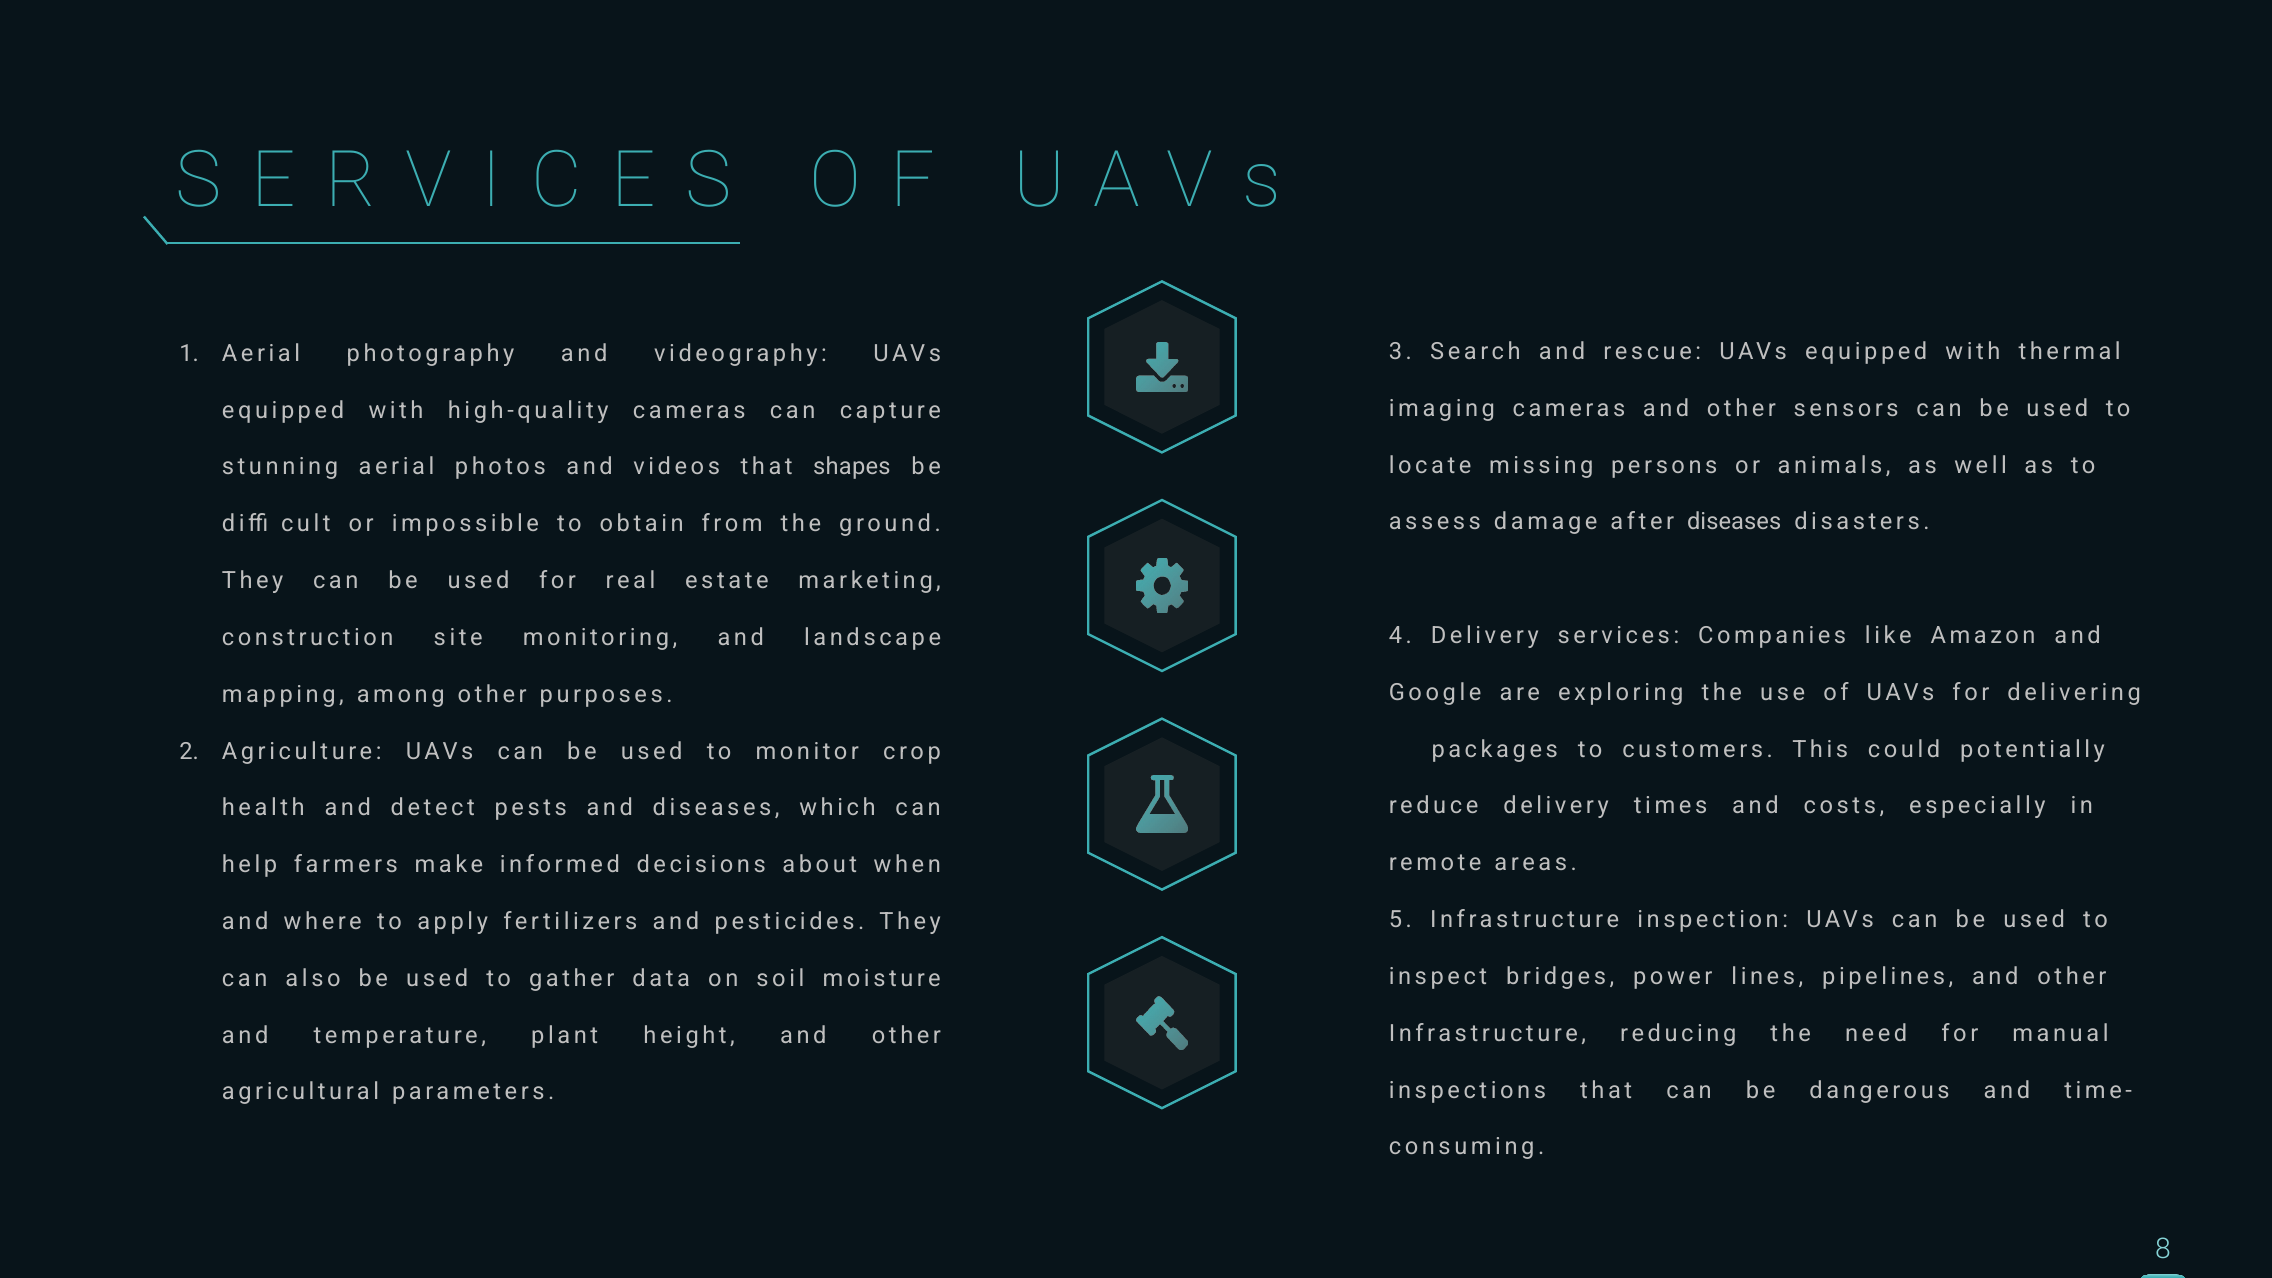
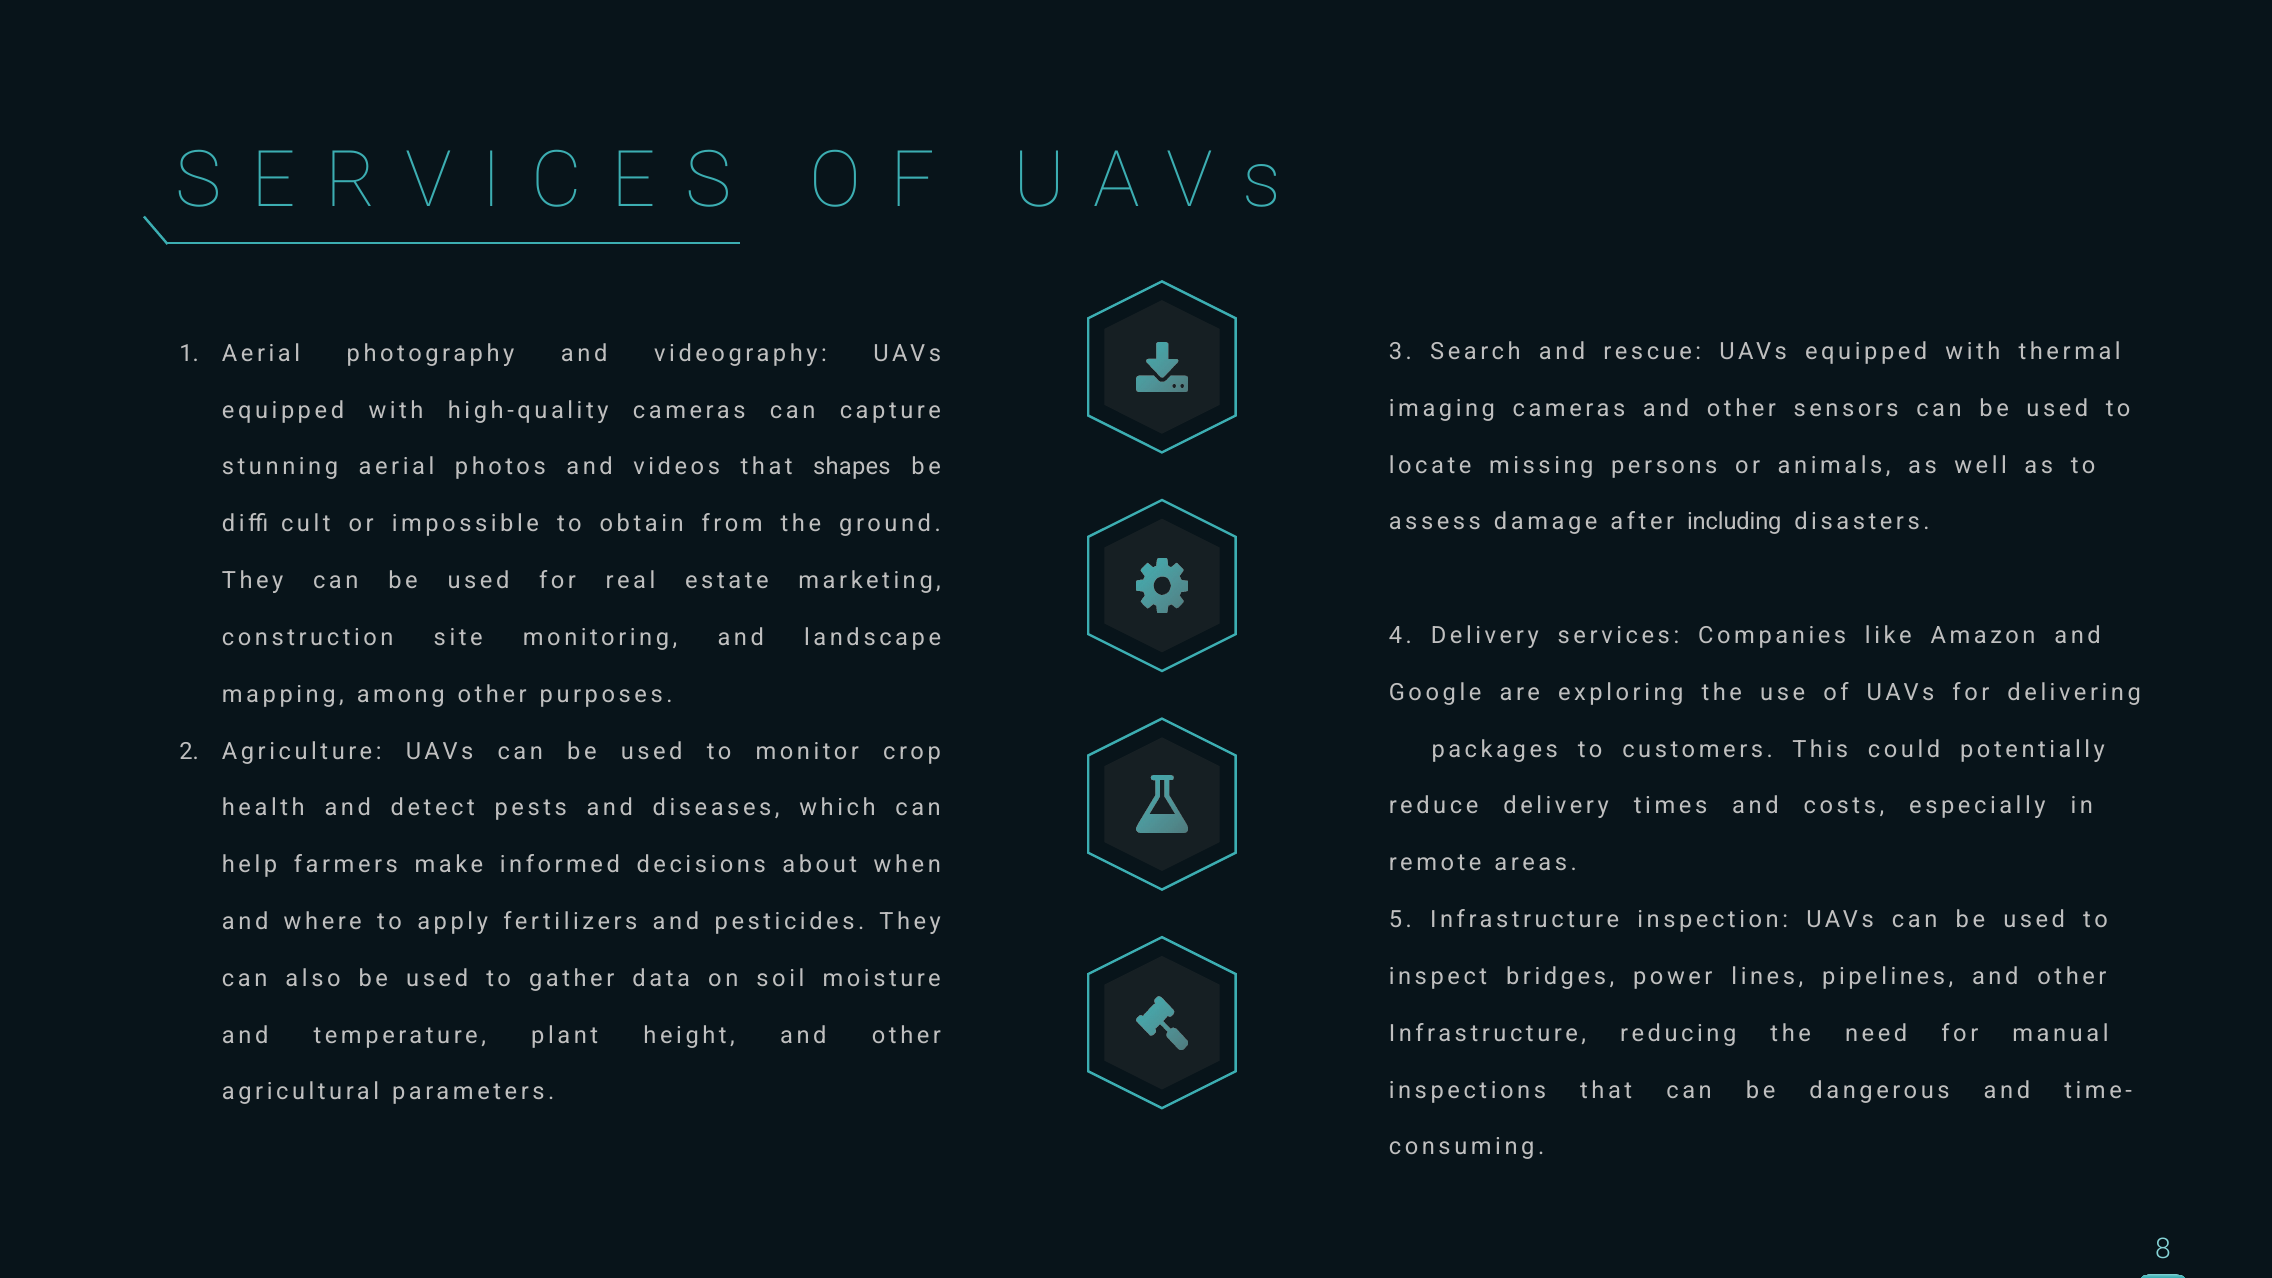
after diseases: diseases -> including
